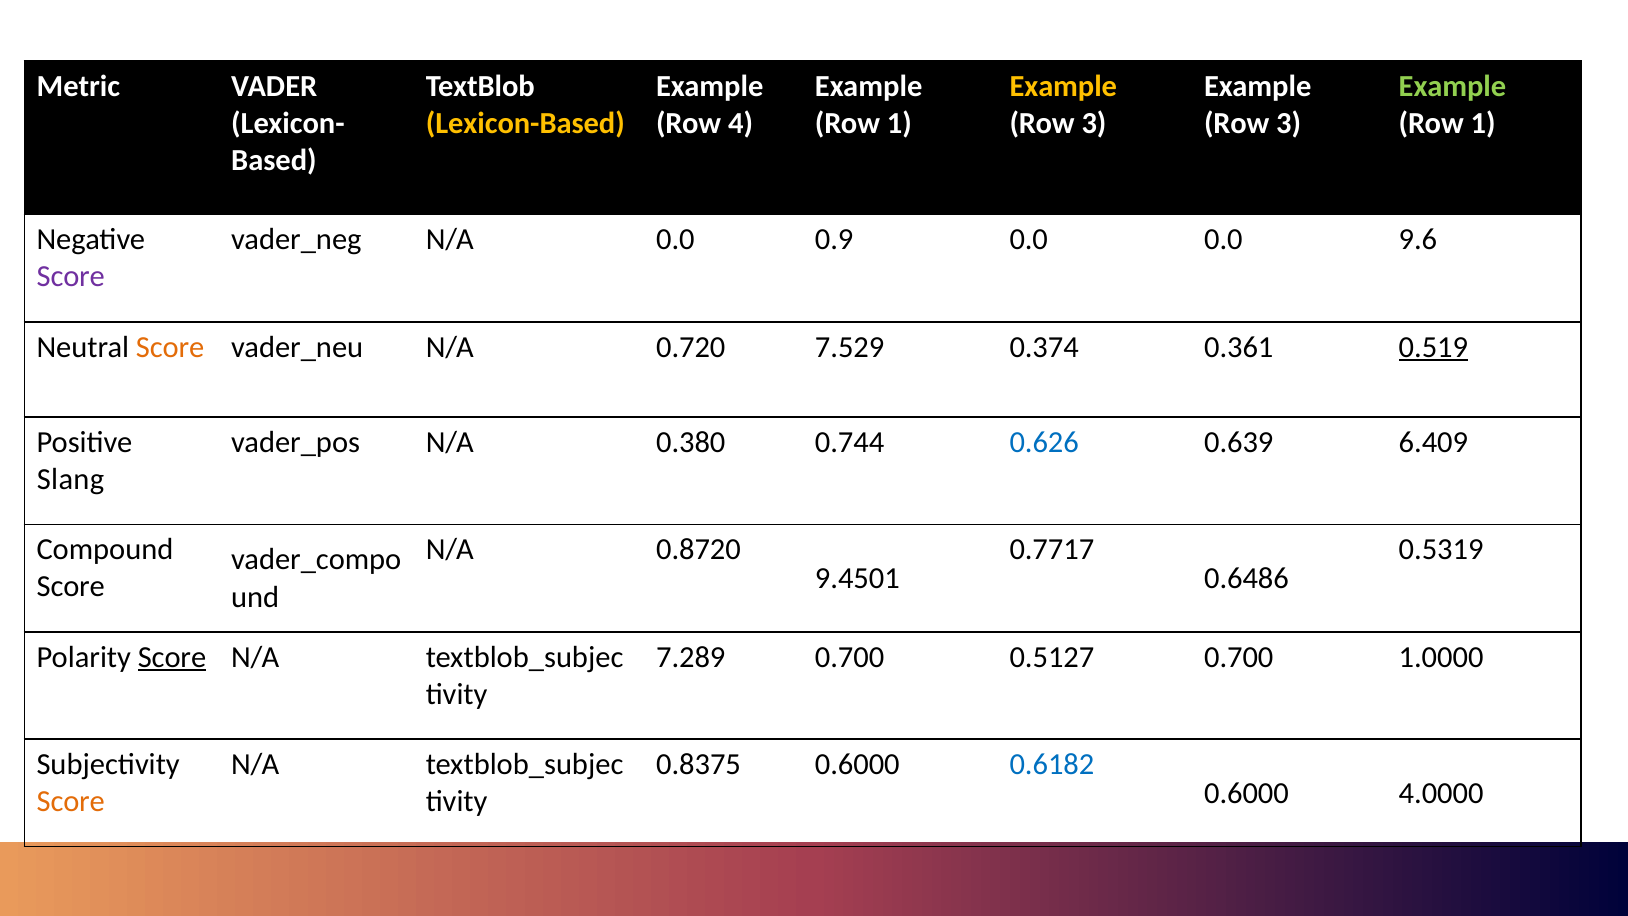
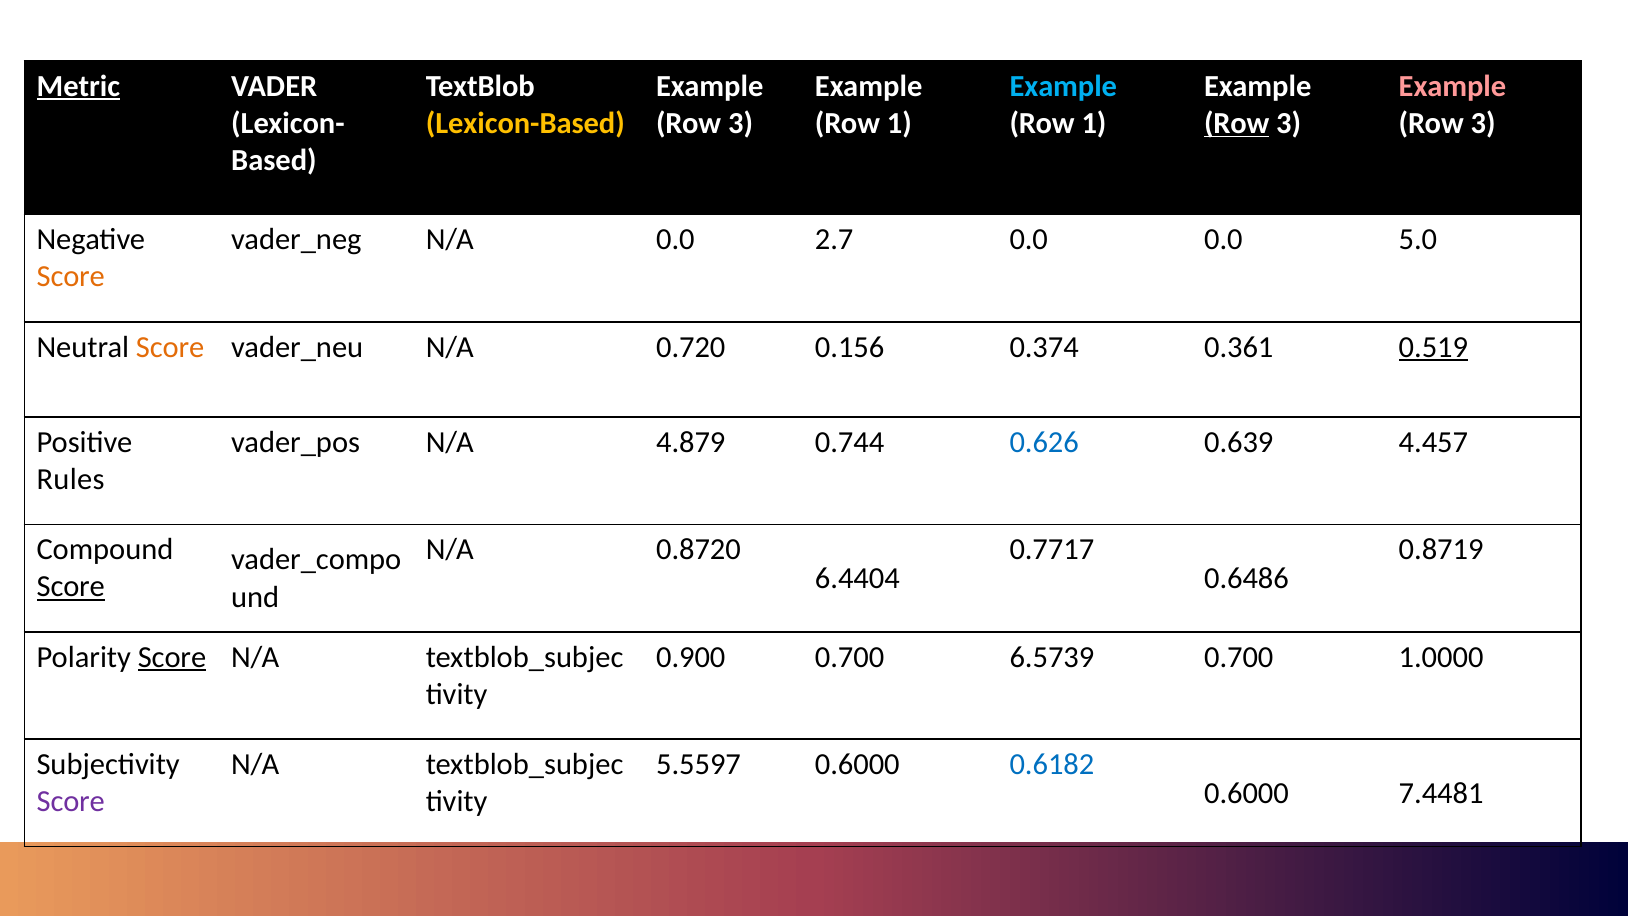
Metric underline: none -> present
Example at (1063, 86) colour: yellow -> light blue
Example at (1452, 86) colour: light green -> pink
4 at (741, 123): 4 -> 3
3 at (1094, 123): 3 -> 1
Row at (1237, 123) underline: none -> present
1 at (1483, 123): 1 -> 3
0.9: 0.9 -> 2.7
9.6: 9.6 -> 5.0
Score at (71, 277) colour: purple -> orange
7.529: 7.529 -> 0.156
0.380: 0.380 -> 4.879
6.409: 6.409 -> 4.457
Slang: Slang -> Rules
0.5319: 0.5319 -> 0.8719
9.4501: 9.4501 -> 6.4404
Score at (71, 587) underline: none -> present
7.289: 7.289 -> 0.900
0.5127: 0.5127 -> 6.5739
0.8375: 0.8375 -> 5.5597
4.0000: 4.0000 -> 7.4481
Score at (71, 801) colour: orange -> purple
